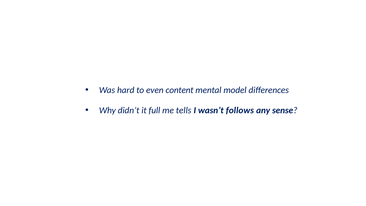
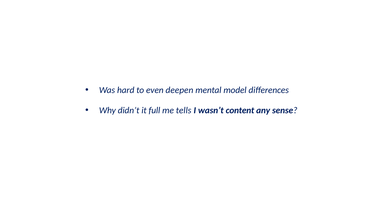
content: content -> deepen
follows: follows -> content
